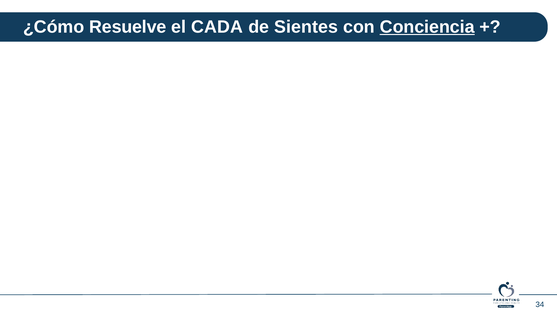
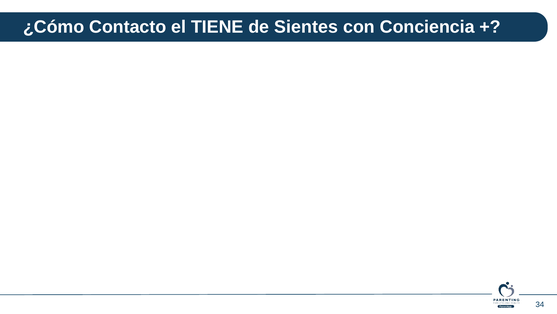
Resuelve: Resuelve -> Contacto
CADA: CADA -> TIENE
Conciencia underline: present -> none
